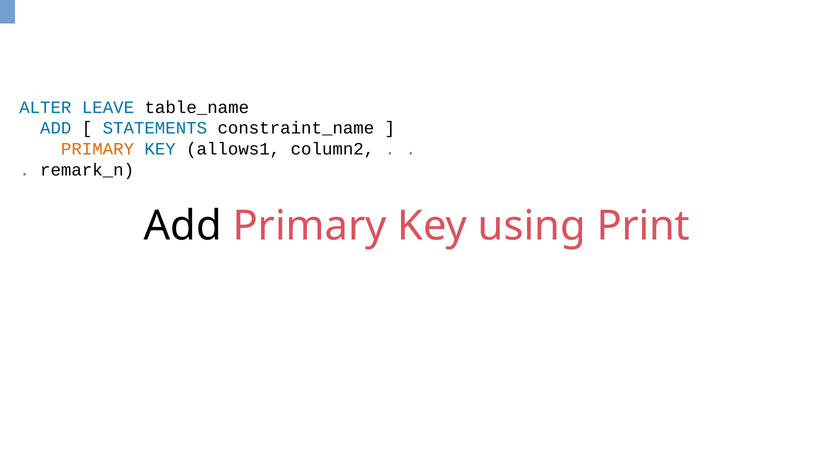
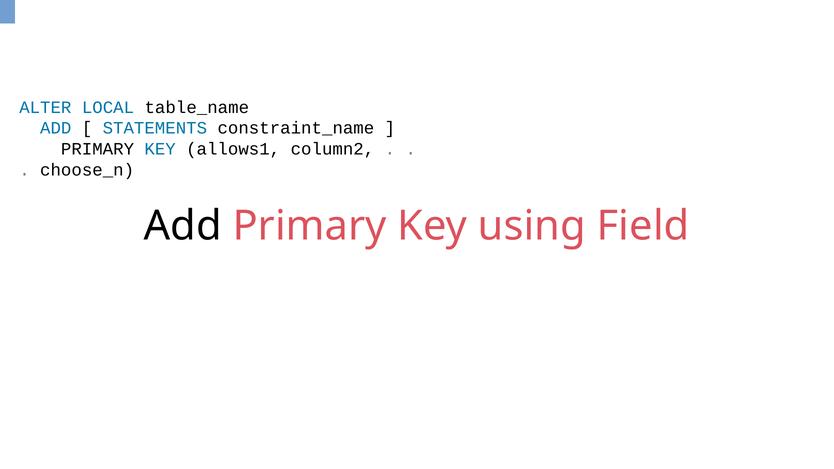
LEAVE: LEAVE -> LOCAL
PRIMARY at (98, 149) colour: orange -> black
remark_n: remark_n -> choose_n
Print: Print -> Field
